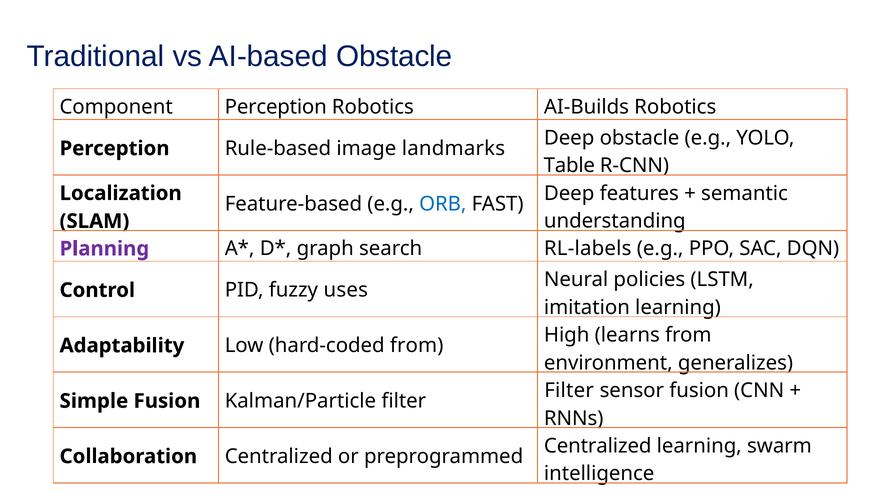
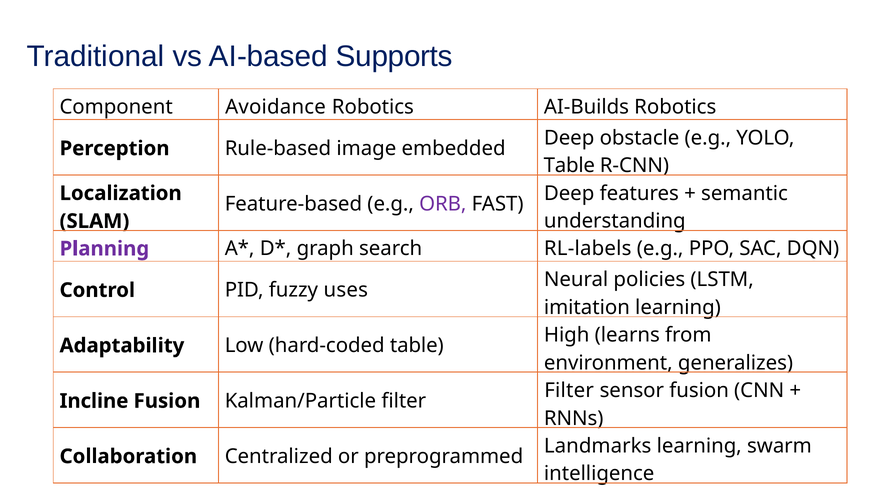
AI-based Obstacle: Obstacle -> Supports
Component Perception: Perception -> Avoidance
landmarks: landmarks -> embedded
ORB colour: blue -> purple
hard-coded from: from -> table
Simple: Simple -> Incline
Centralized at (598, 446): Centralized -> Landmarks
